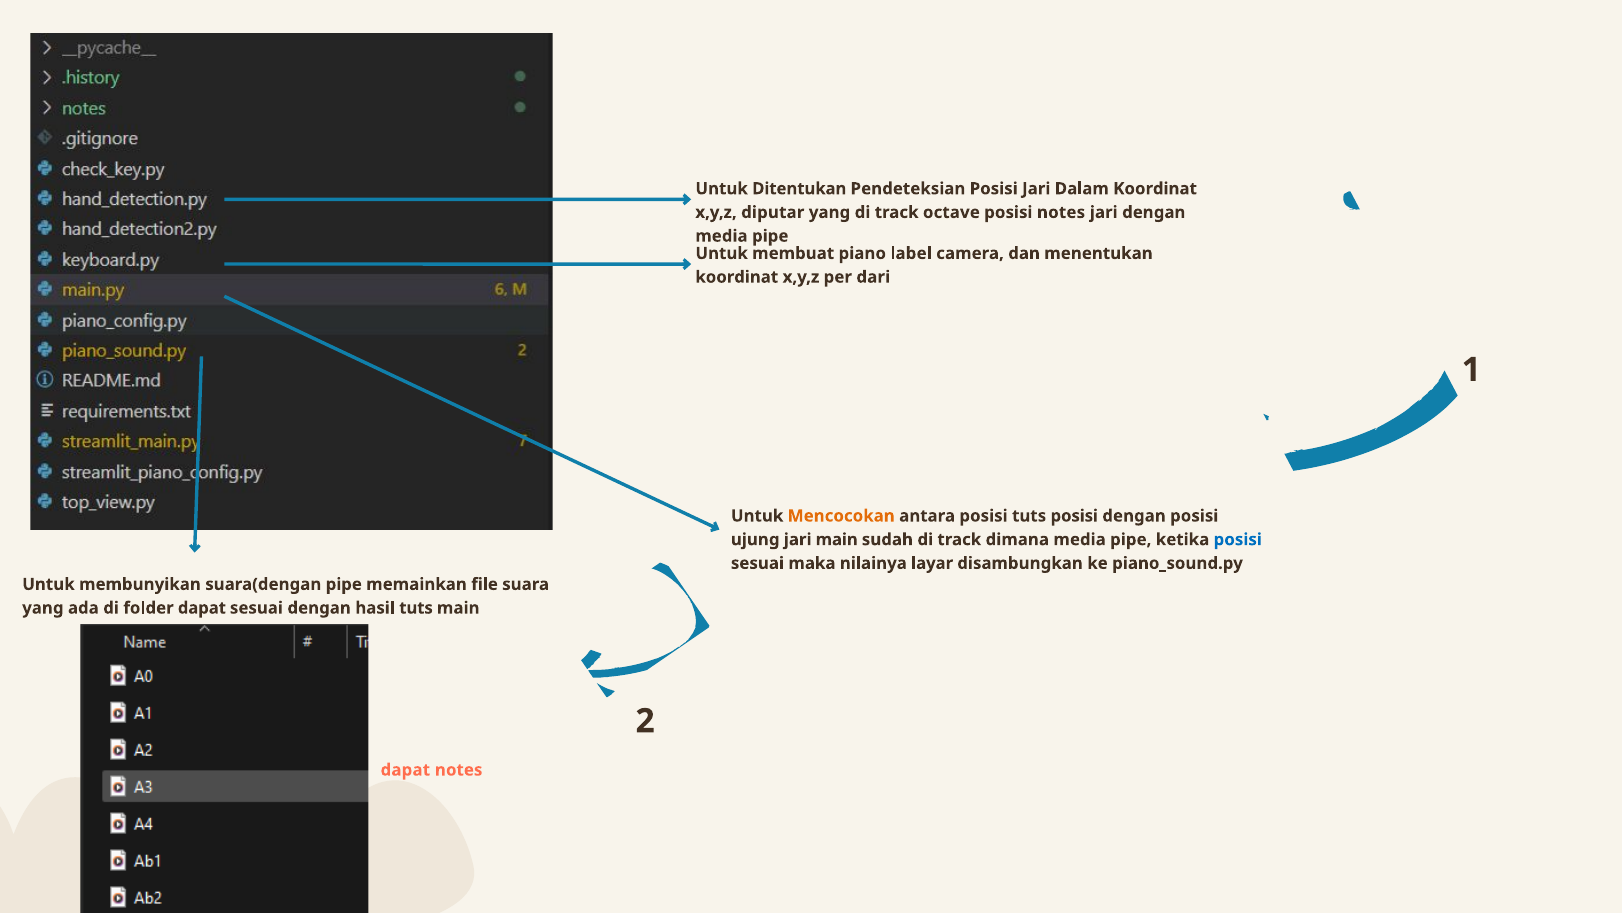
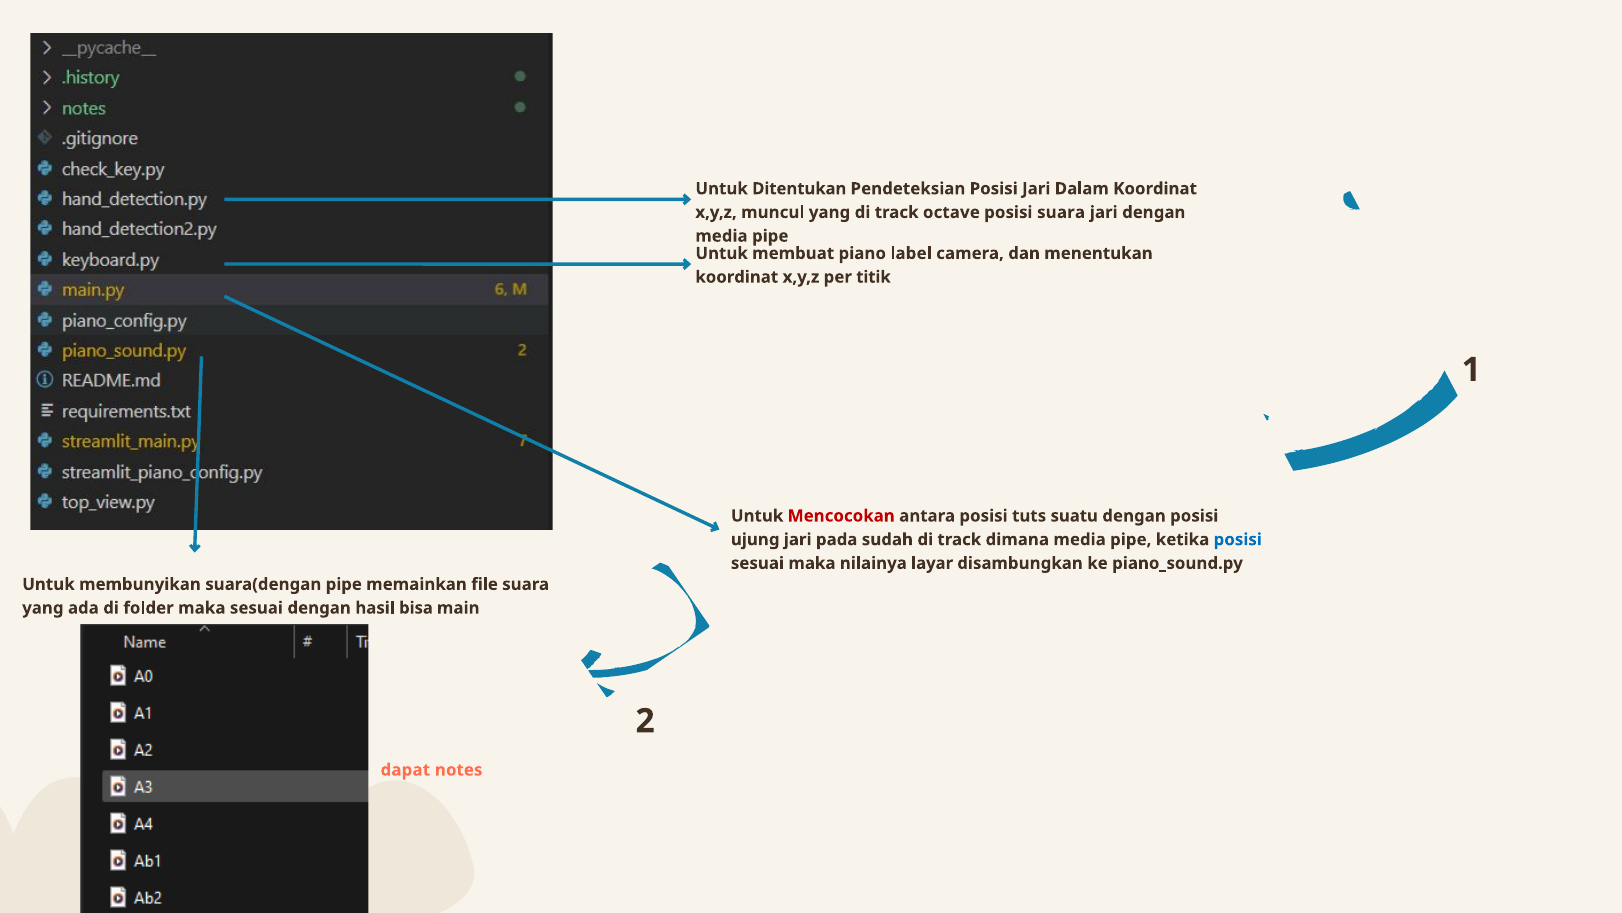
diputar: diputar -> muncul
posisi notes: notes -> suara
dari: dari -> titik
Mencocokan colour: orange -> red
tuts posisi: posisi -> suatu
jari main: main -> pada
folder dapat: dapat -> maka
hasil tuts: tuts -> bisa
